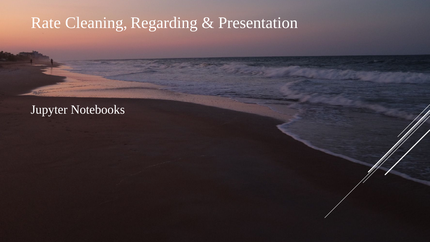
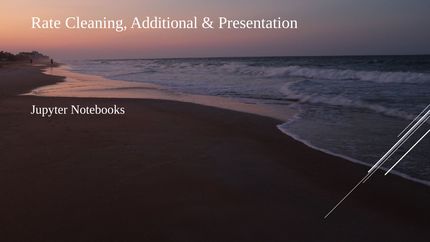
Regarding: Regarding -> Additional
